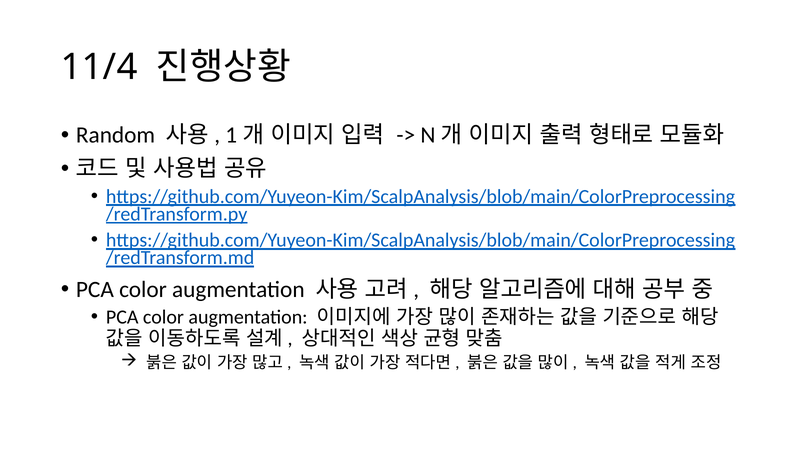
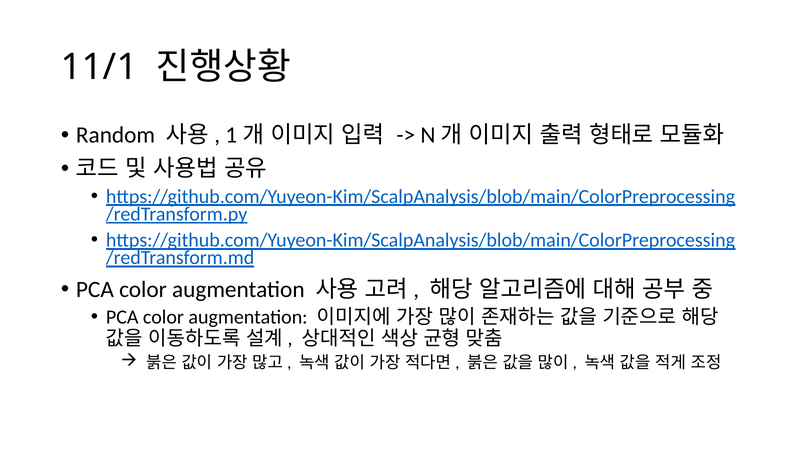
11/4: 11/4 -> 11/1
